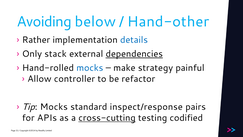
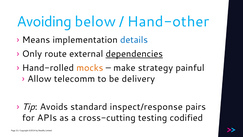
Rather: Rather -> Means
stack: stack -> route
mocks at (90, 68) colour: blue -> orange
controller: controller -> telecomm
refactor: refactor -> delivery
Tip Mocks: Mocks -> Avoids
cross-cutting underline: present -> none
